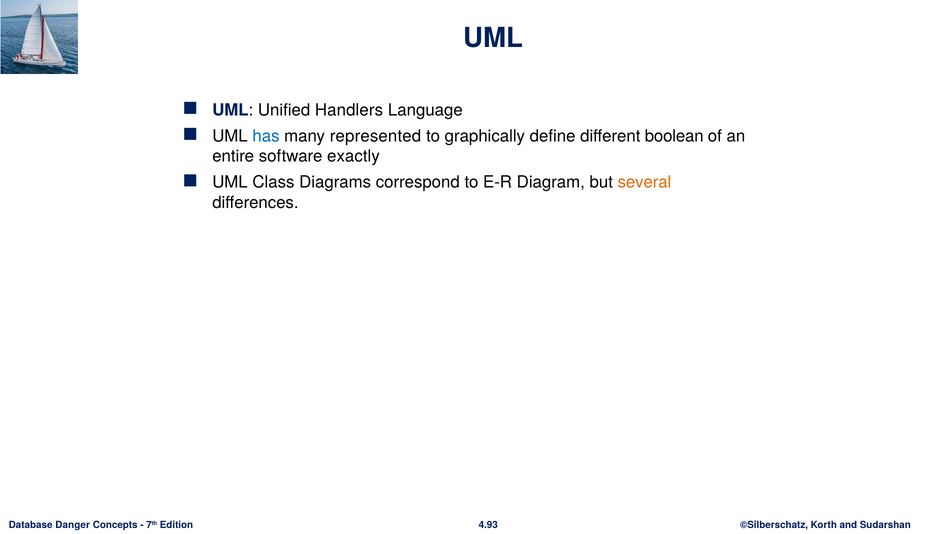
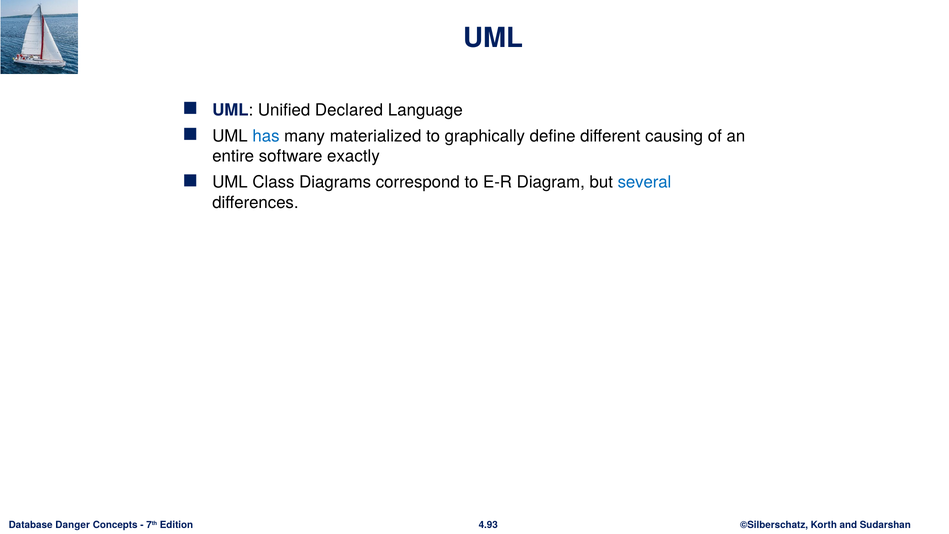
Handlers: Handlers -> Declared
represented: represented -> materialized
boolean: boolean -> causing
several colour: orange -> blue
